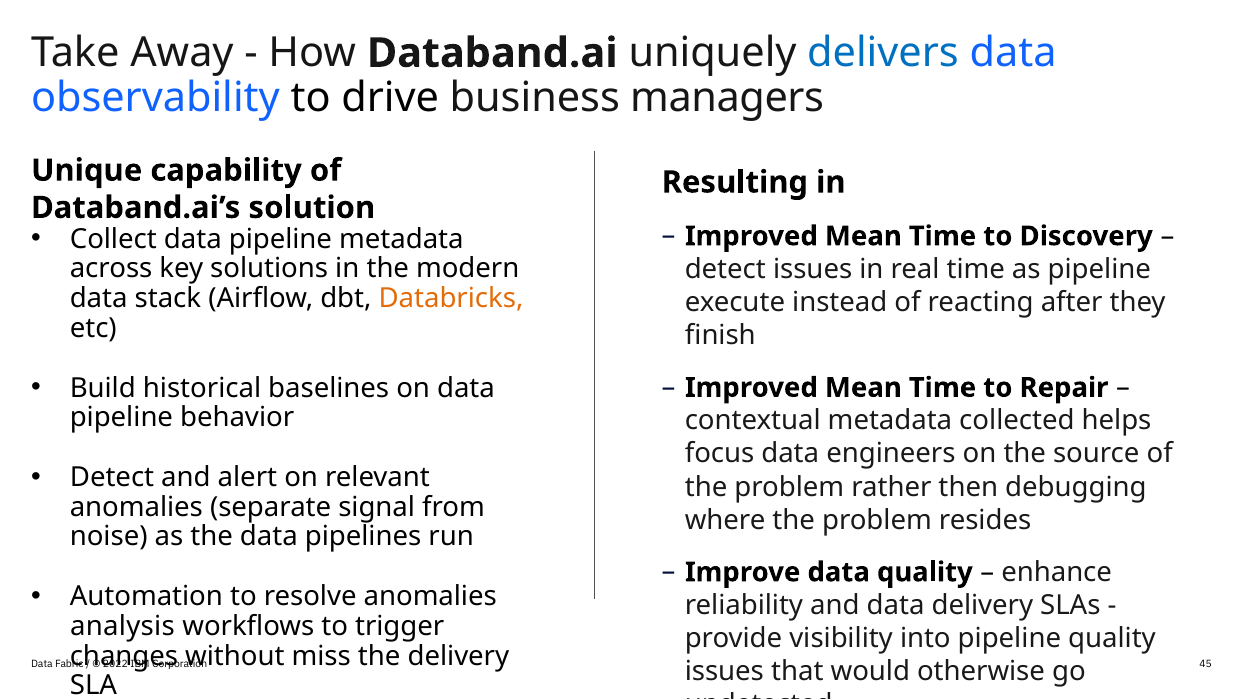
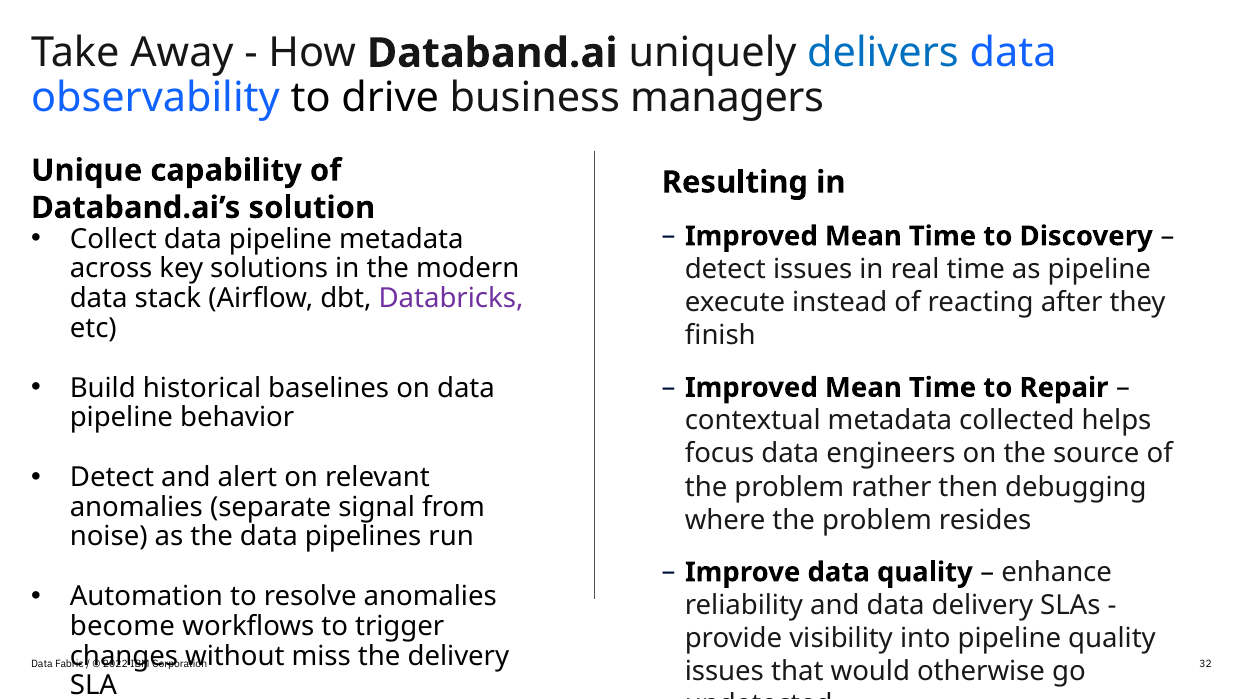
Databricks colour: orange -> purple
analysis: analysis -> become
45: 45 -> 32
